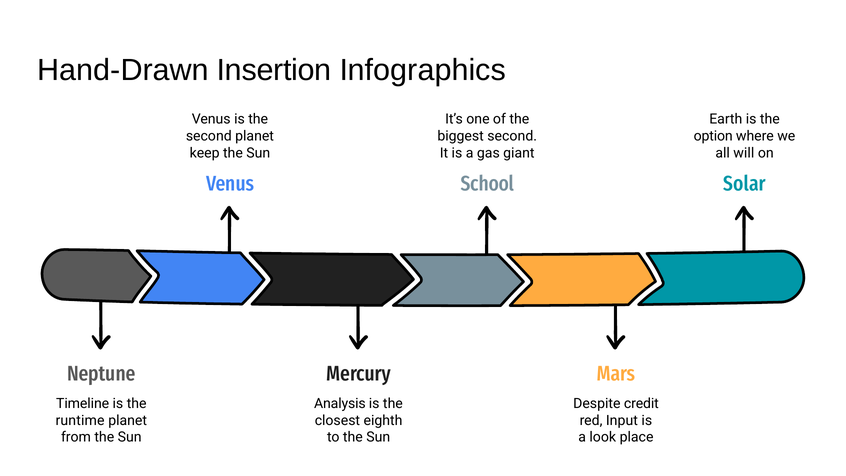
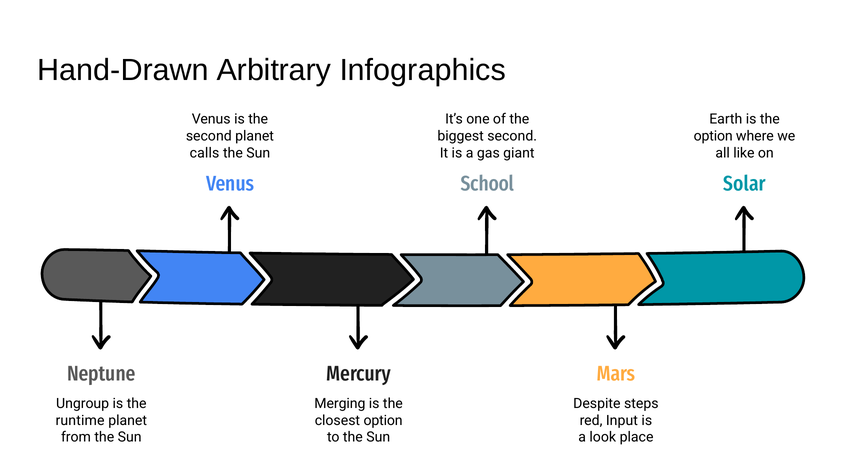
Insertion: Insertion -> Arbitrary
keep: keep -> calls
will: will -> like
Timeline: Timeline -> Ungroup
Analysis: Analysis -> Merging
credit: credit -> steps
closest eighth: eighth -> option
